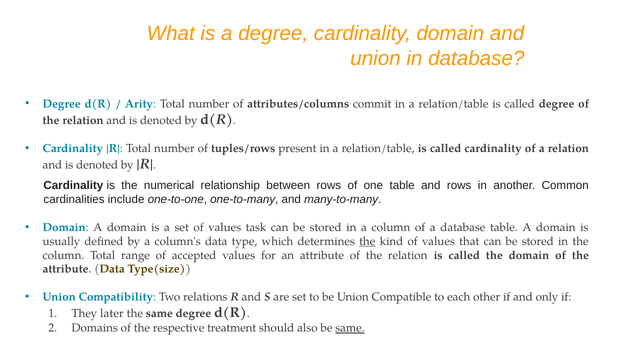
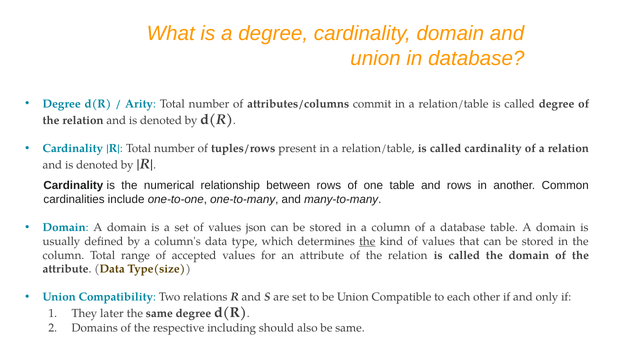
task: task -> json
treatment: treatment -> including
same at (350, 328) underline: present -> none
